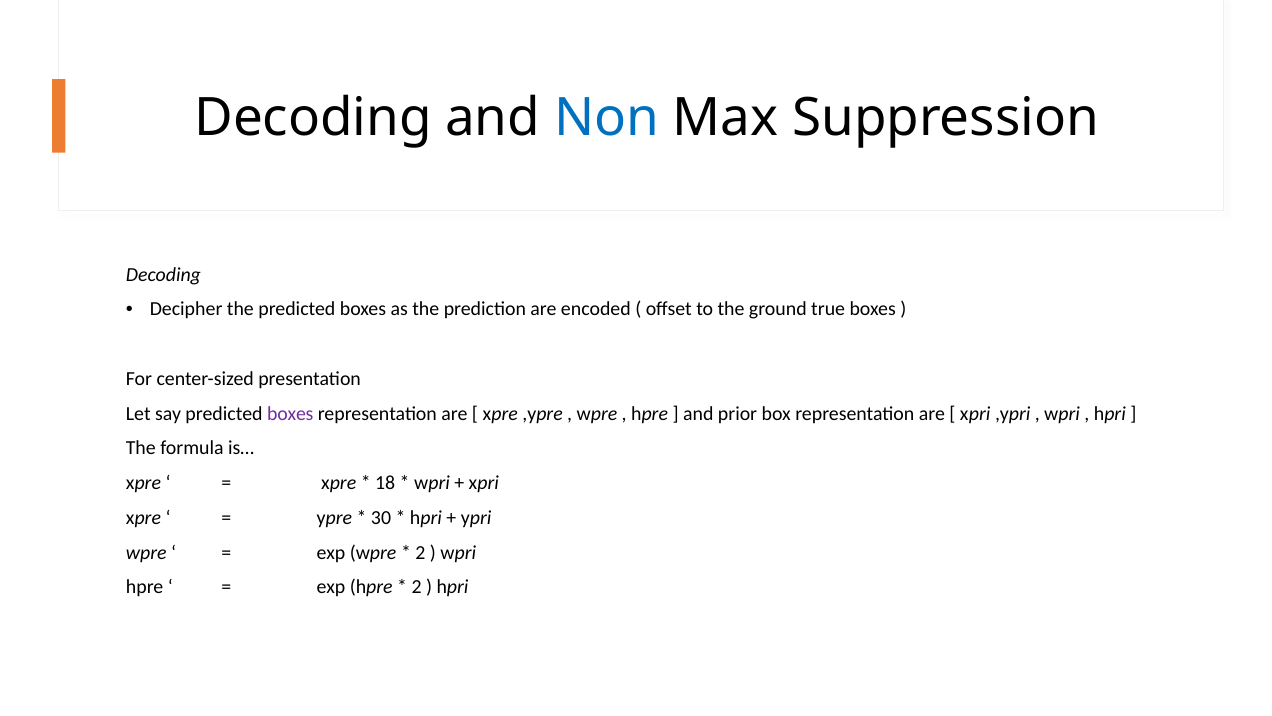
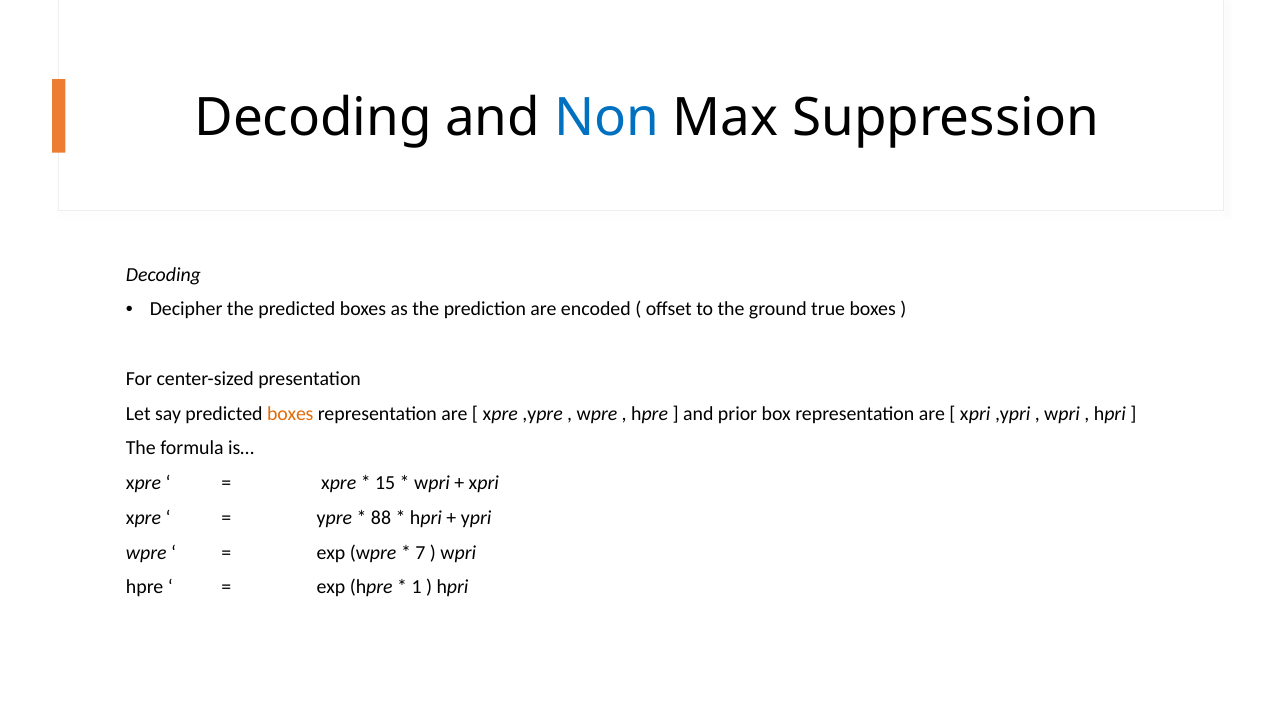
boxes at (290, 413) colour: purple -> orange
18: 18 -> 15
30: 30 -> 88
2 at (420, 552): 2 -> 7
2 at (417, 587): 2 -> 1
